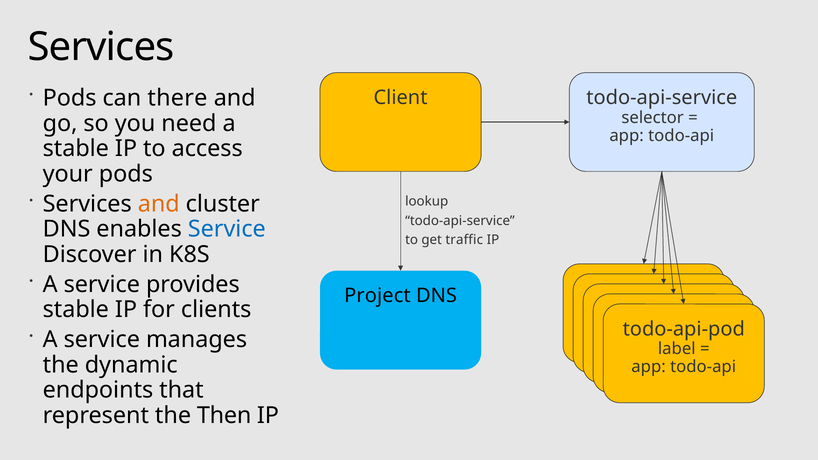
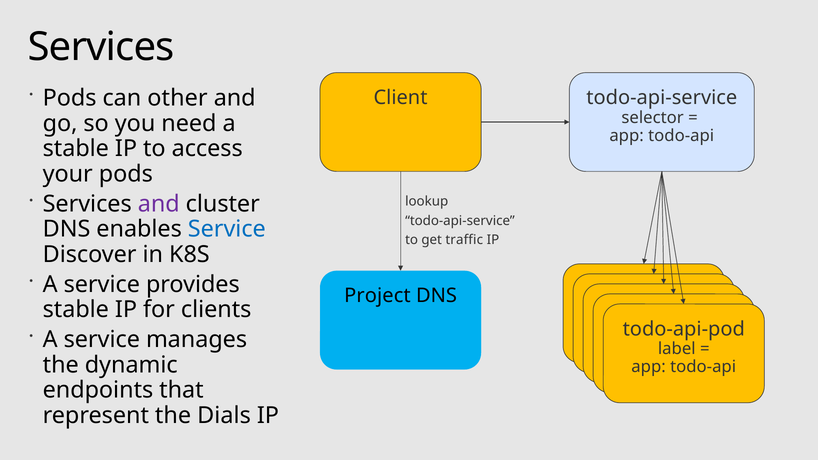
there: there -> other
and at (159, 204) colour: orange -> purple
Then: Then -> Dials
